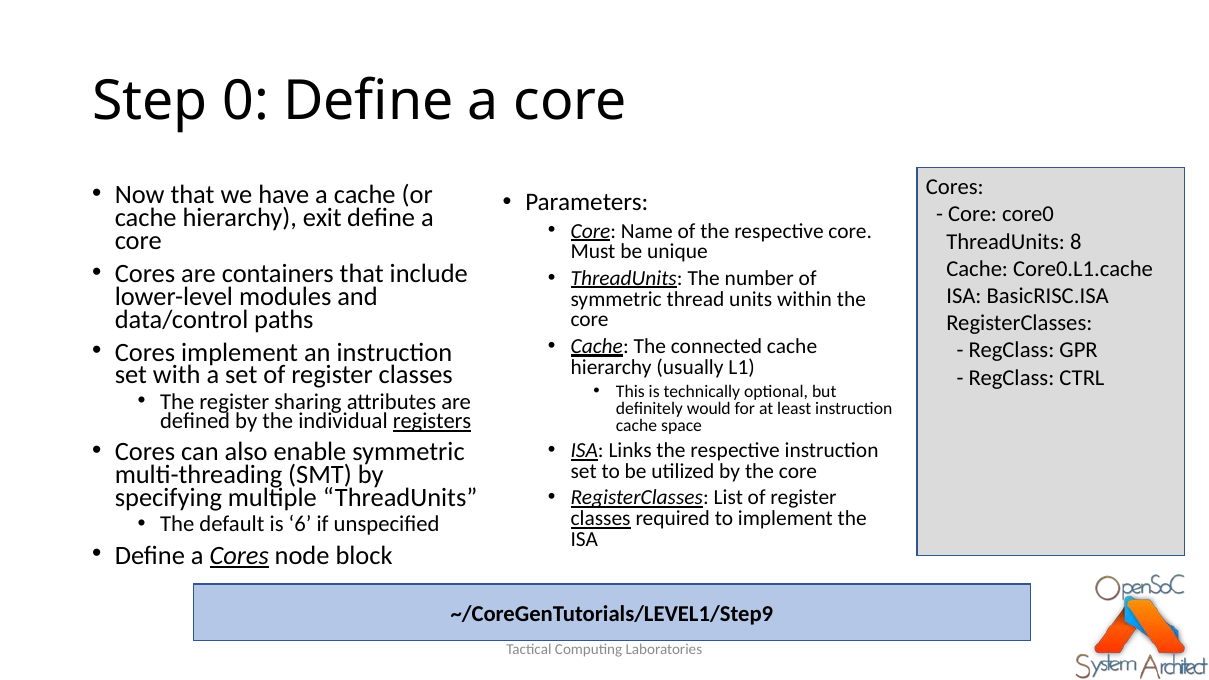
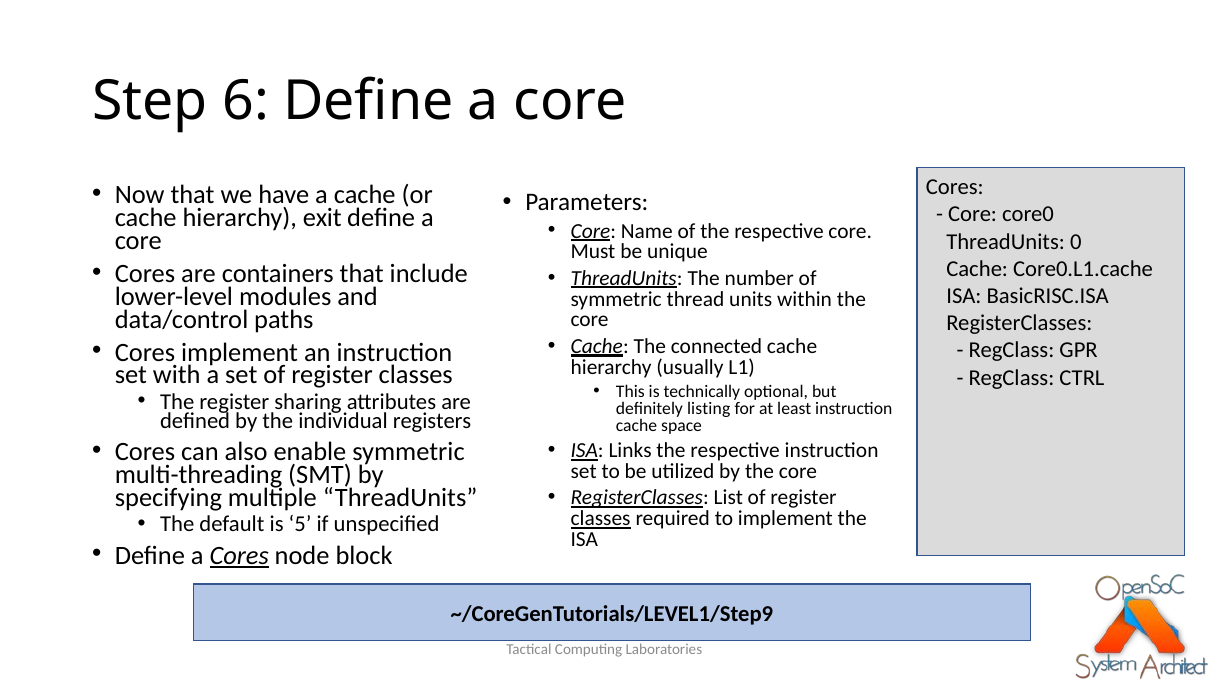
0: 0 -> 6
8: 8 -> 0
would: would -> listing
registers underline: present -> none
6: 6 -> 5
